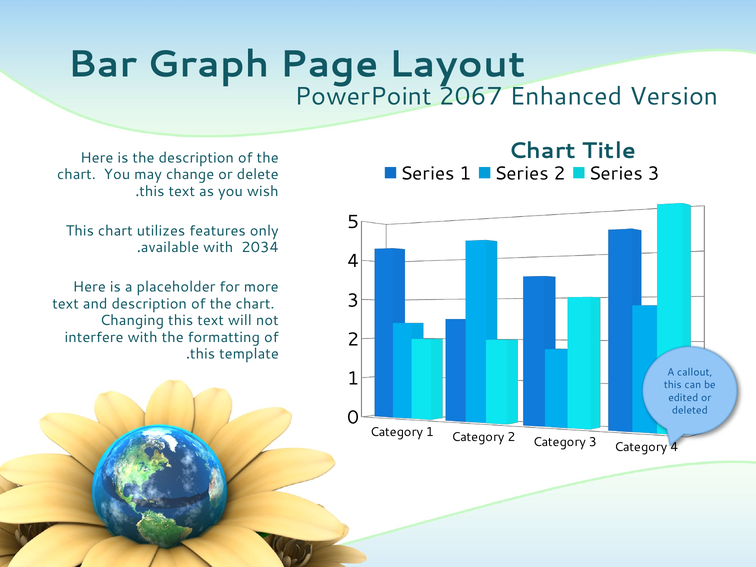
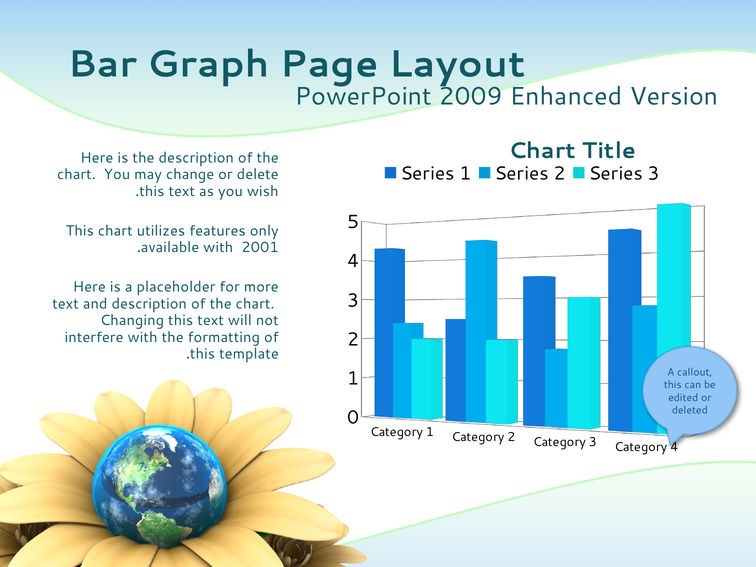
2067: 2067 -> 2009
2034: 2034 -> 2001
